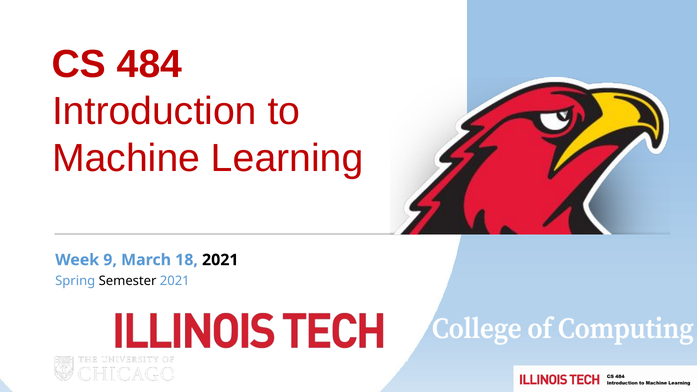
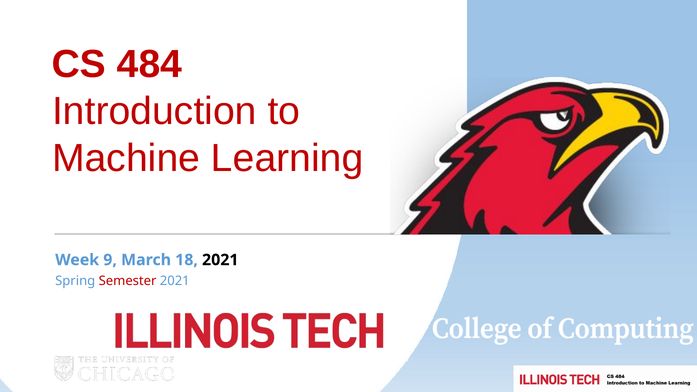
Semester colour: black -> red
